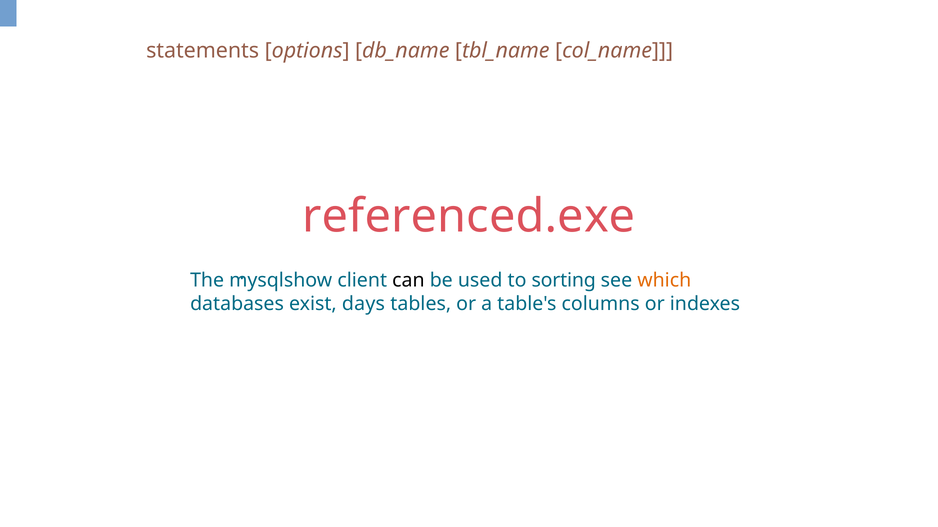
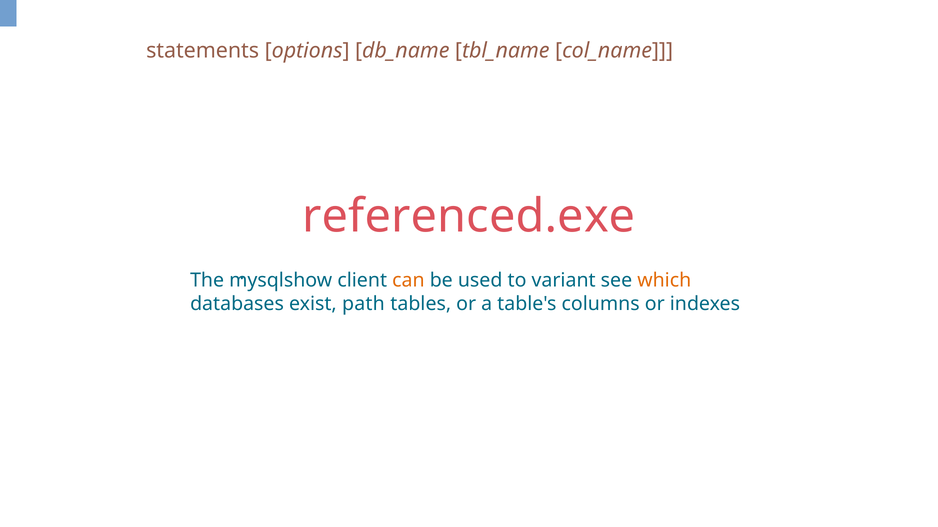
can colour: black -> orange
sorting: sorting -> variant
days: days -> path
